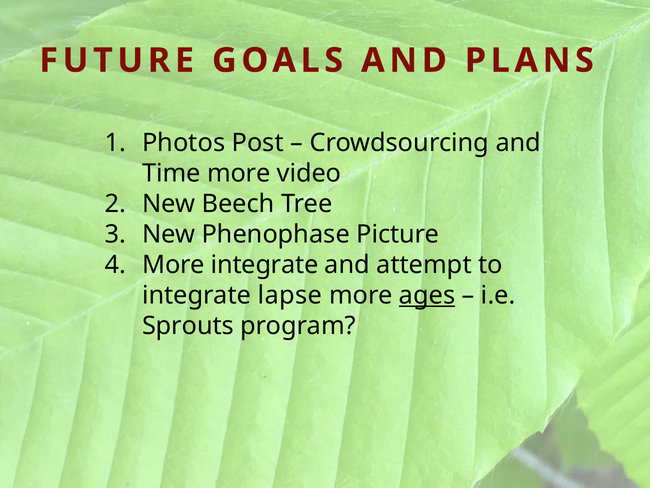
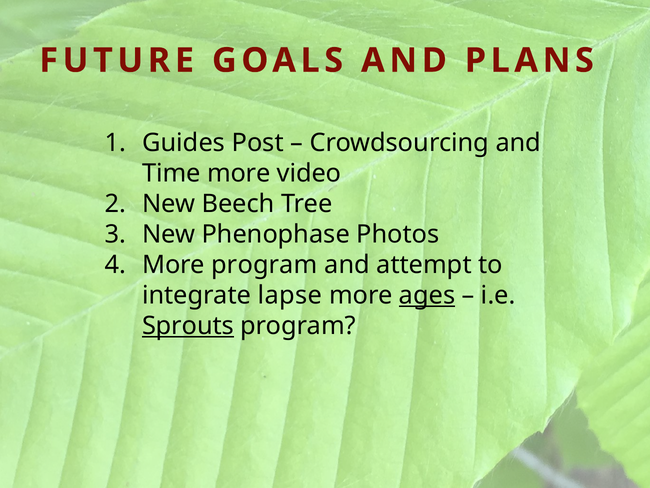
Photos: Photos -> Guides
Picture: Picture -> Photos
More integrate: integrate -> program
Sprouts underline: none -> present
